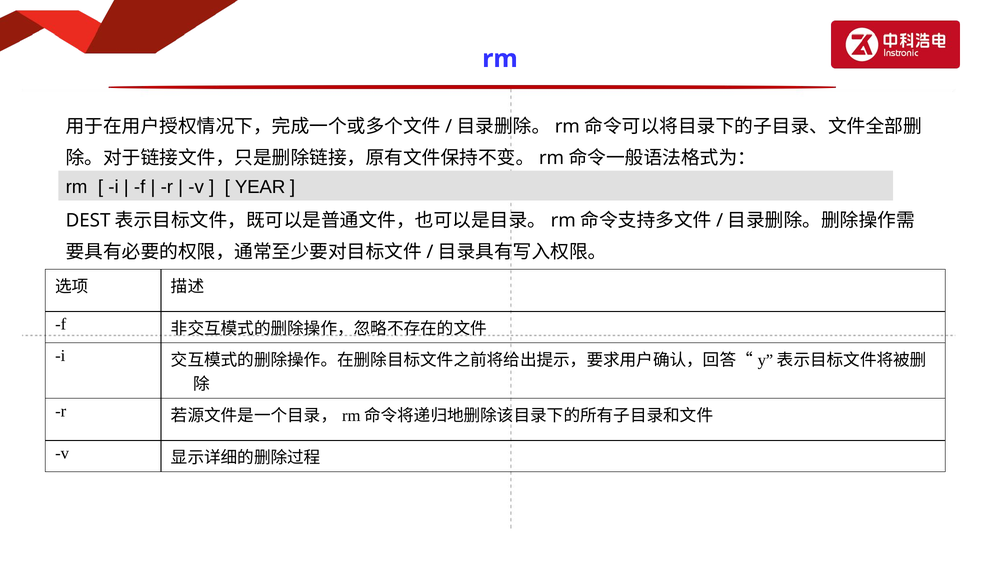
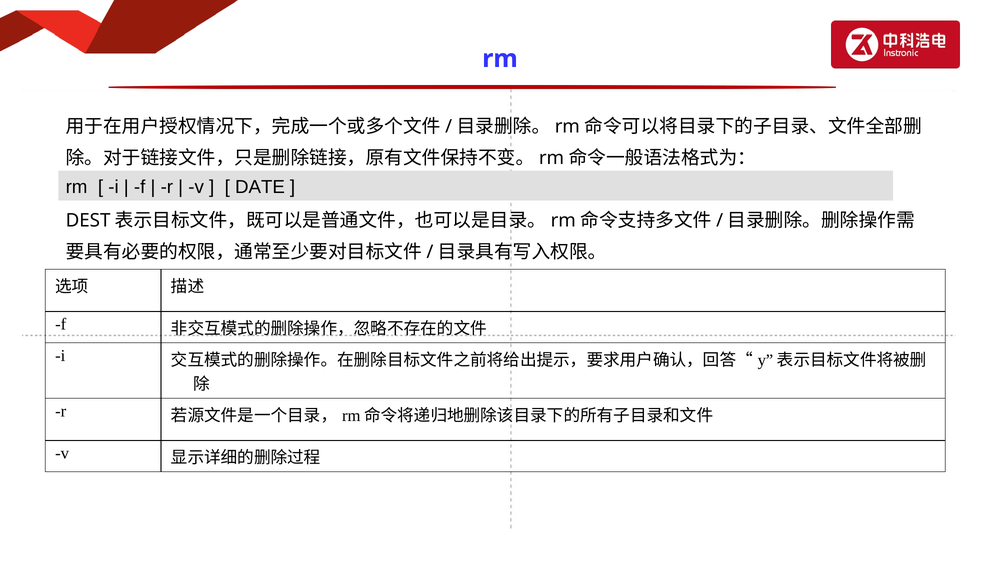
YEAR: YEAR -> DATE
